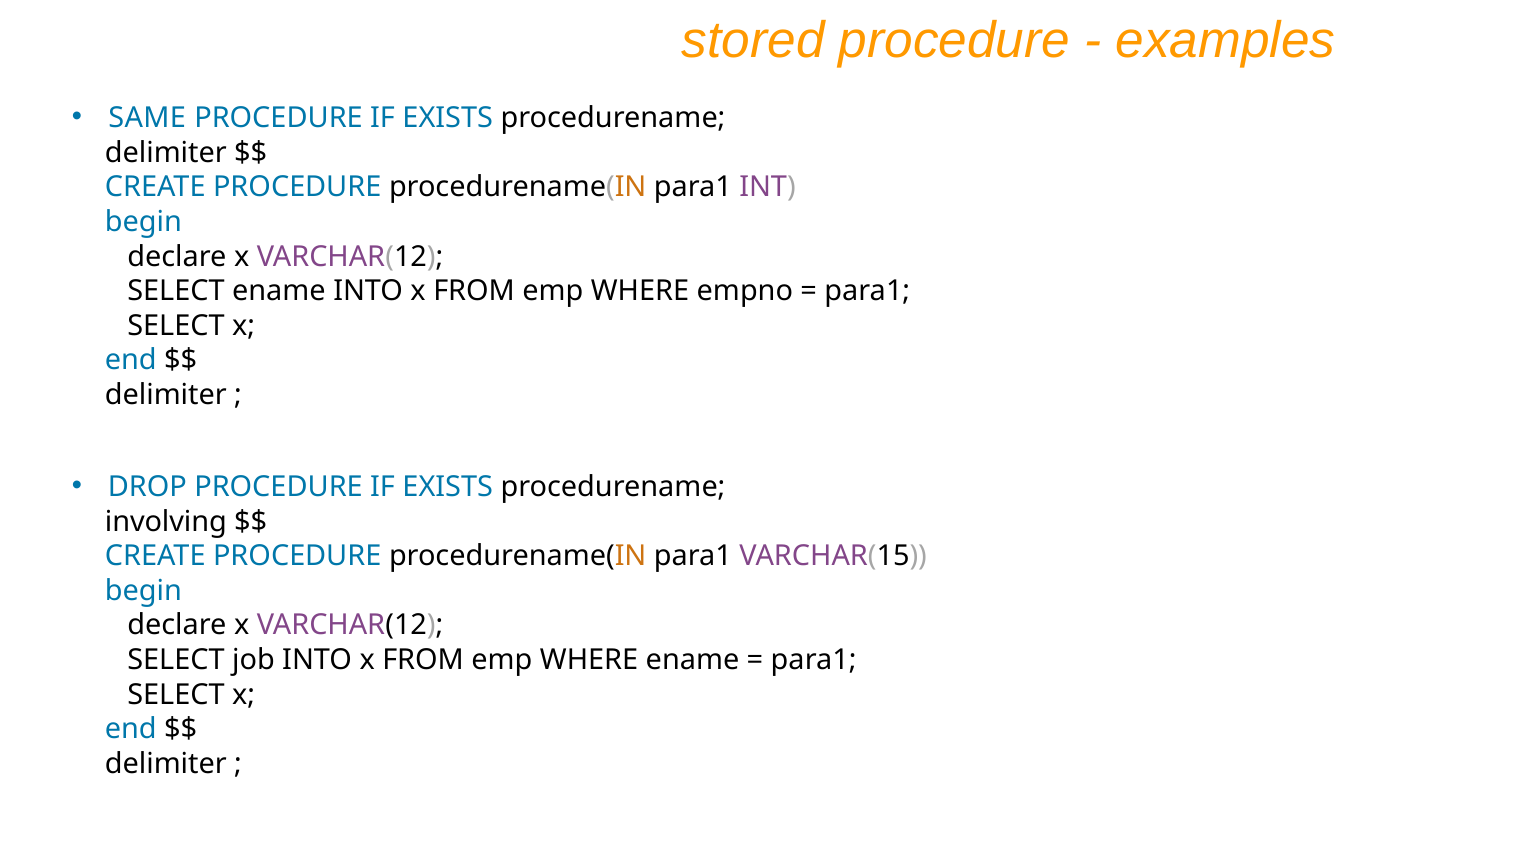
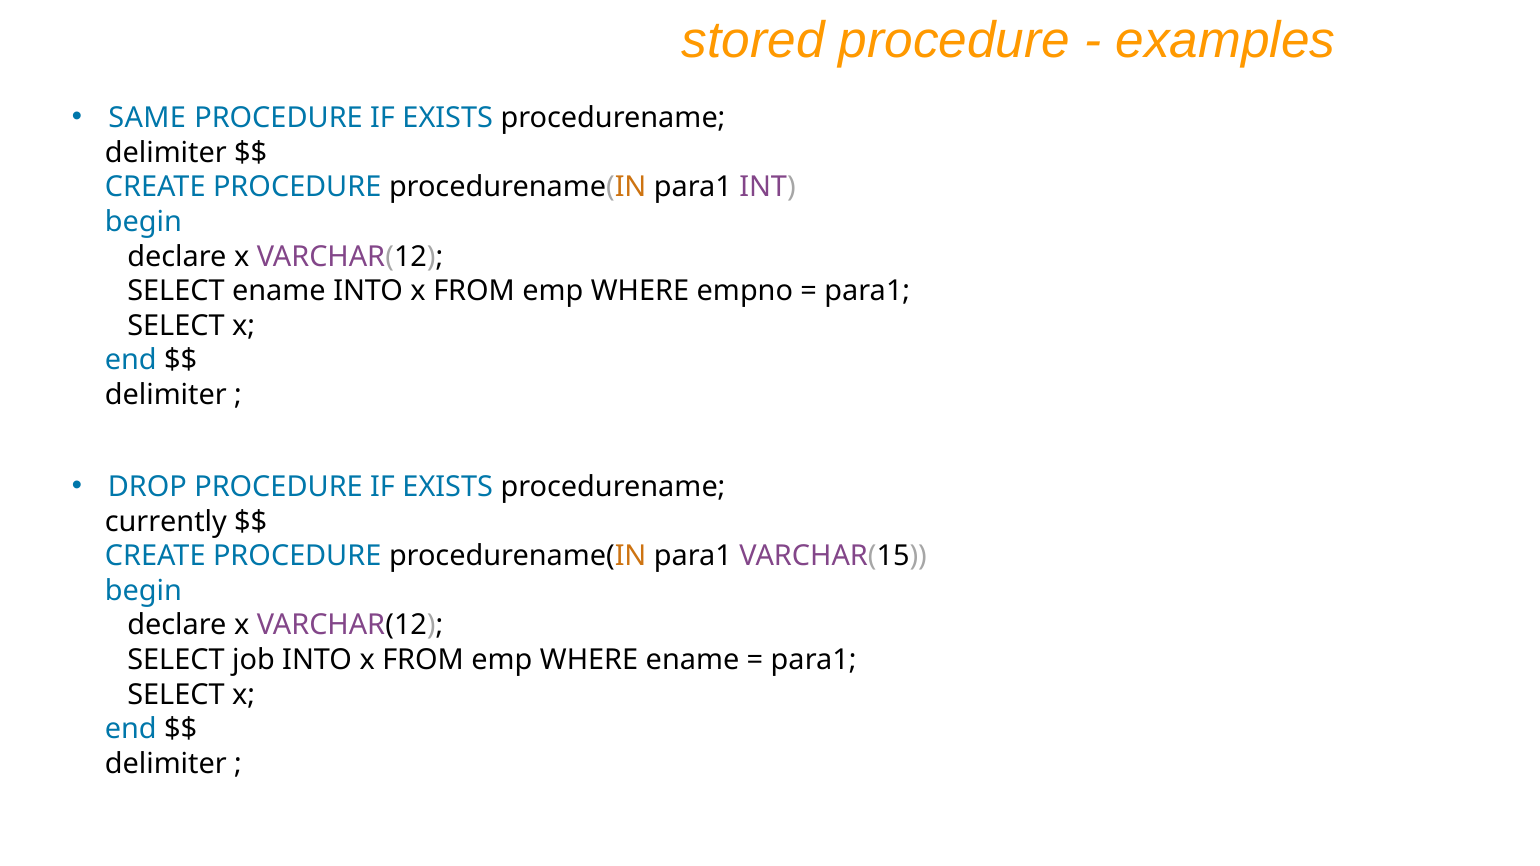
involving: involving -> currently
